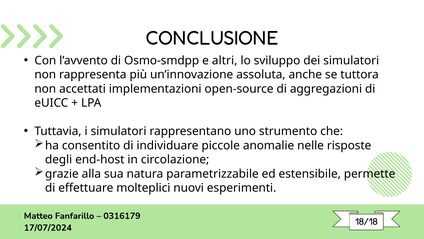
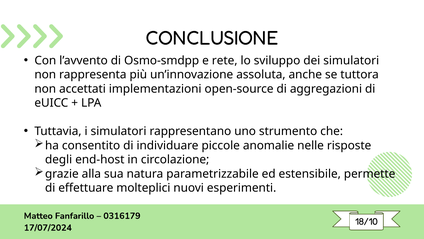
altri: altri -> rete
18/18: 18/18 -> 18/10
